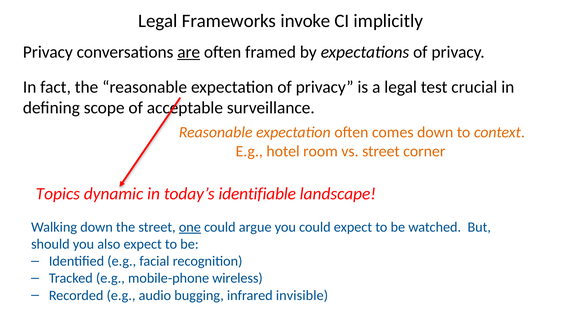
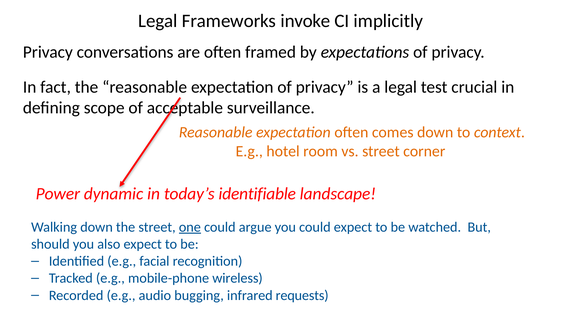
are underline: present -> none
Topics: Topics -> Power
invisible: invisible -> requests
